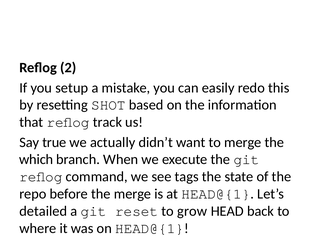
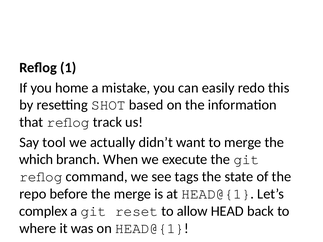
2: 2 -> 1
setup: setup -> home
true: true -> tool
detailed: detailed -> complex
grow: grow -> allow
